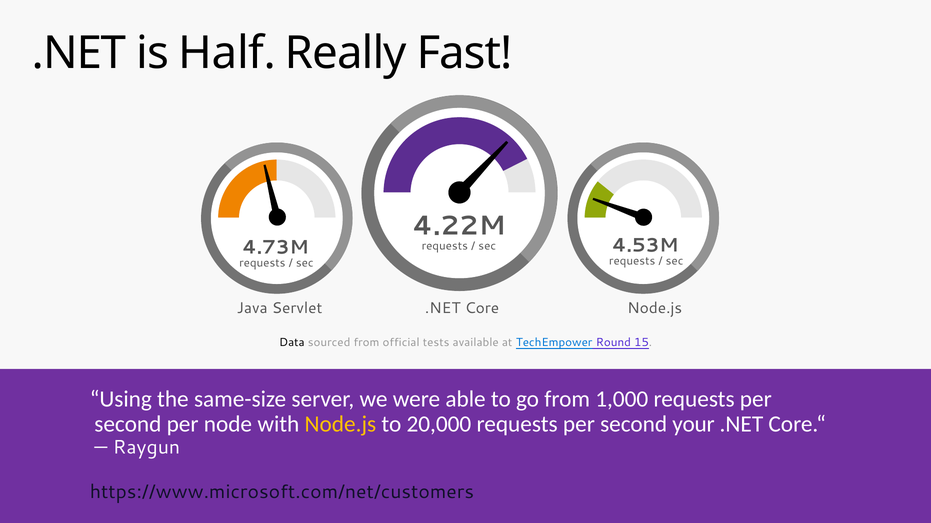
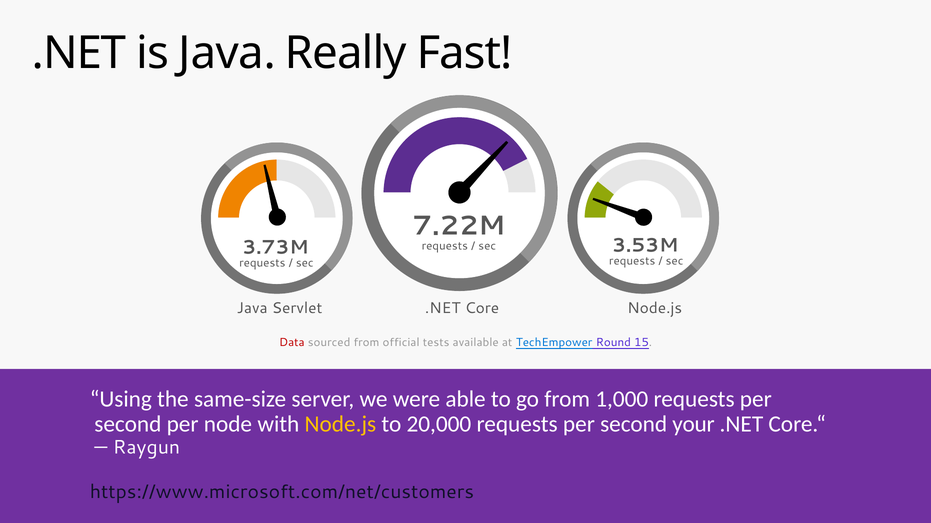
is Half: Half -> Java
4.22M: 4.22M -> 7.22M
4.53M: 4.53M -> 3.53M
4.73M: 4.73M -> 3.73M
Data colour: black -> red
